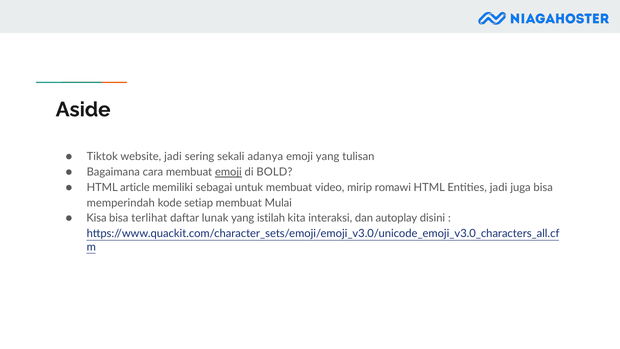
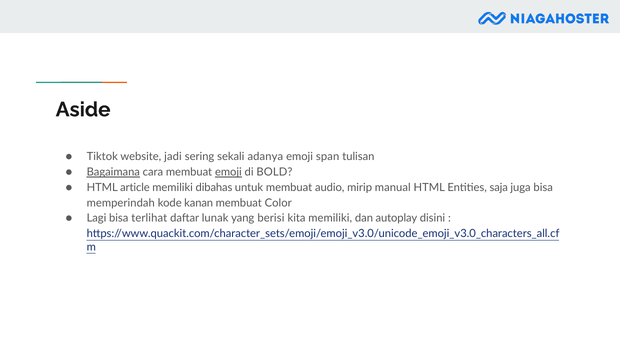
emoji yang: yang -> span
Bagaimana underline: none -> present
sebagai: sebagai -> dibahas
video: video -> audio
romawi: romawi -> manual
Entities jadi: jadi -> saja
setiap: setiap -> kanan
Mulai: Mulai -> Color
Kisa: Kisa -> Lagi
istilah: istilah -> berisi
kita interaksi: interaksi -> memiliki
